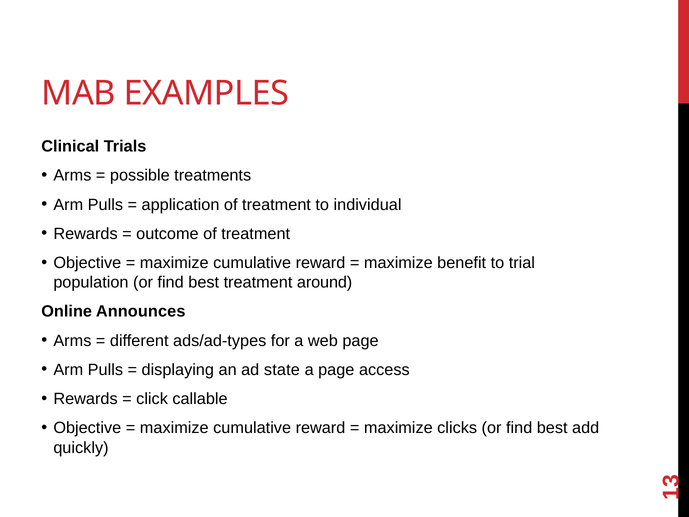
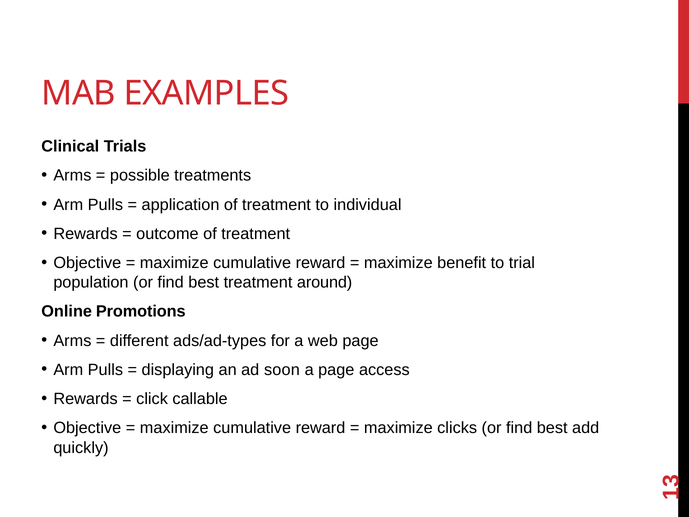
Announces: Announces -> Promotions
state: state -> soon
